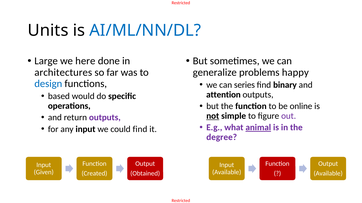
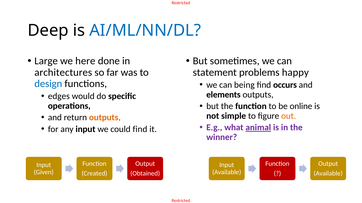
Units: Units -> Deep
generalize: generalize -> statement
series: series -> being
binary: binary -> occurs
attention: attention -> elements
based: based -> edges
not underline: present -> none
out colour: purple -> orange
outputs at (105, 118) colour: purple -> orange
degree: degree -> winner
